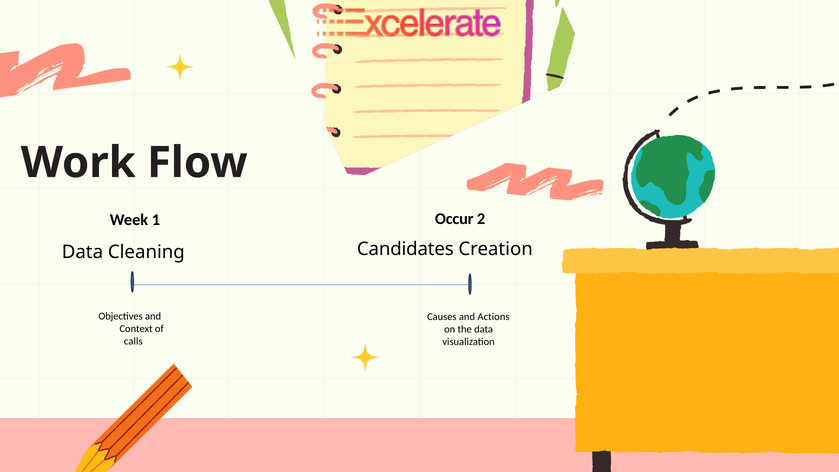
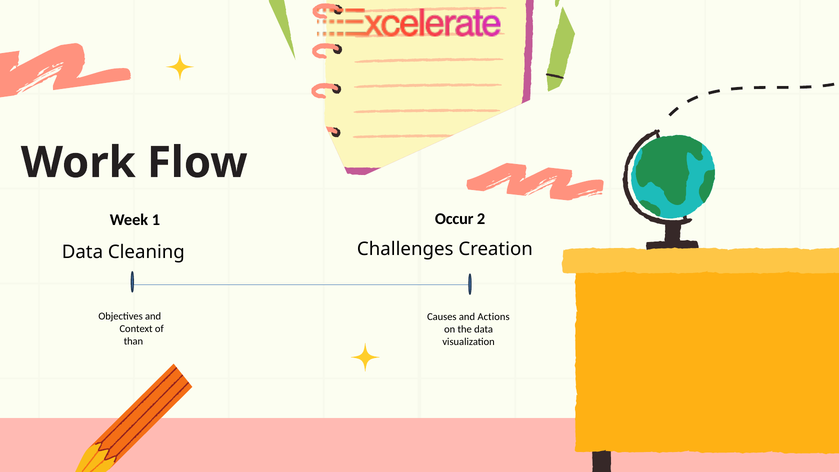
Candidates: Candidates -> Challenges
calls: calls -> than
